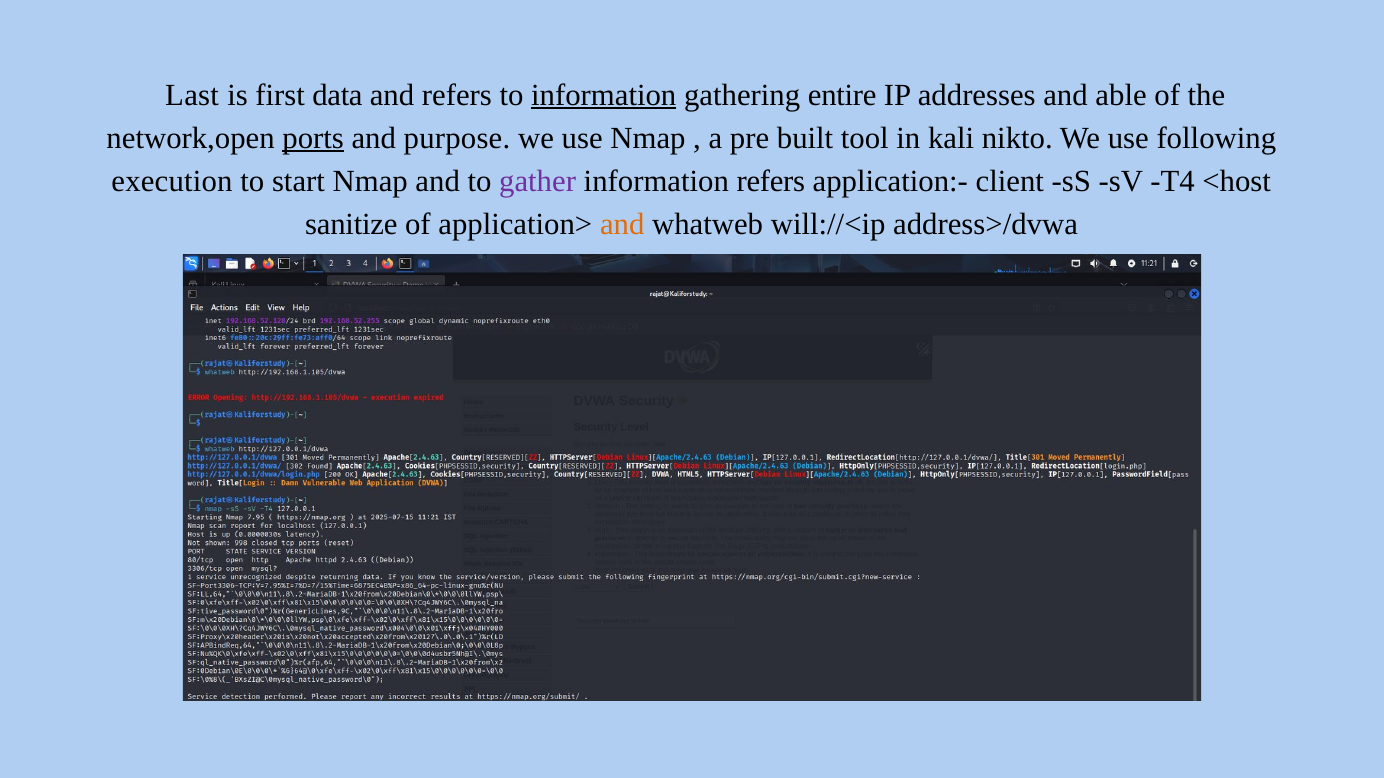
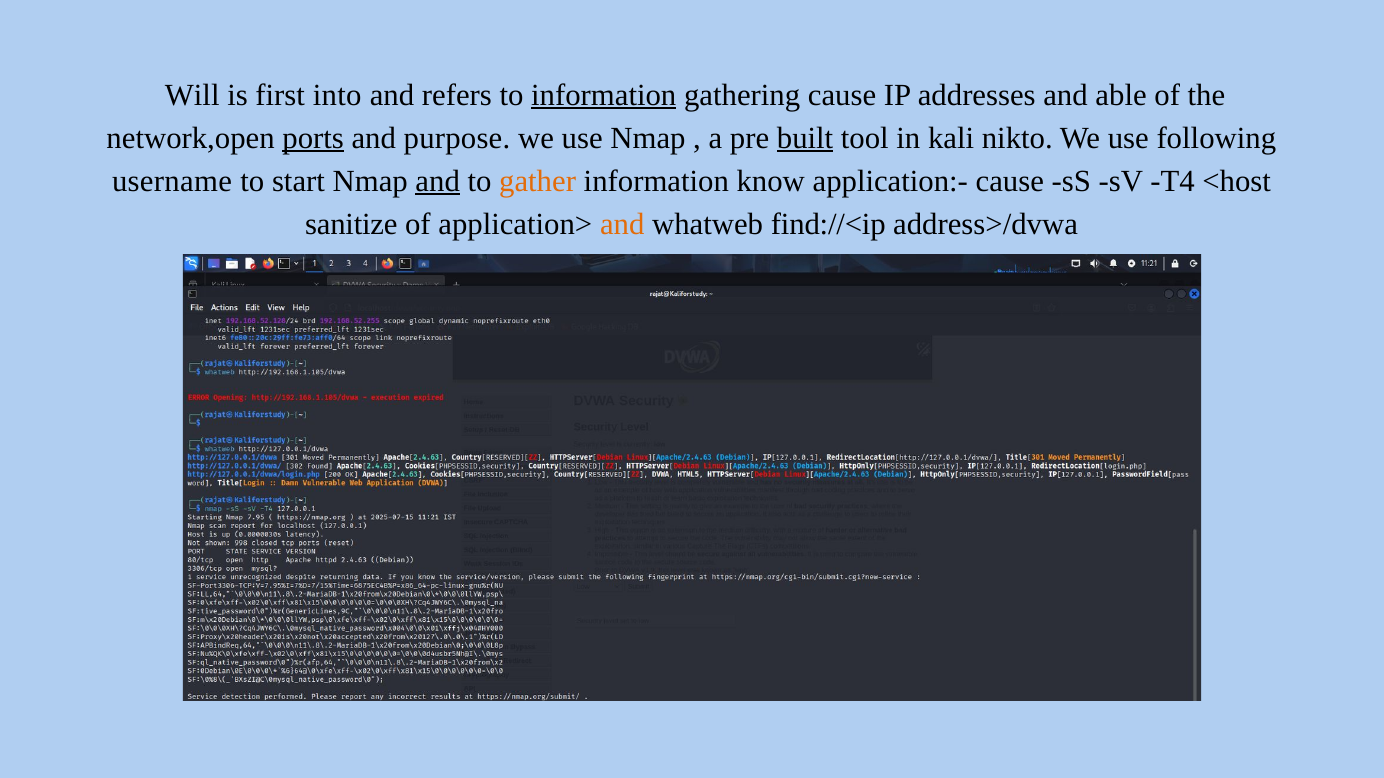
Last: Last -> Will
data: data -> into
gathering entire: entire -> cause
built underline: none -> present
execution: execution -> username
and at (438, 181) underline: none -> present
gather colour: purple -> orange
information refers: refers -> know
application:- client: client -> cause
will://<ip: will://<ip -> find://<ip
